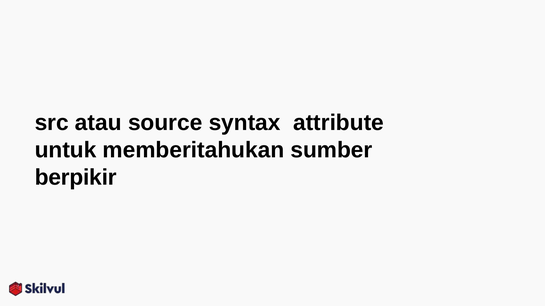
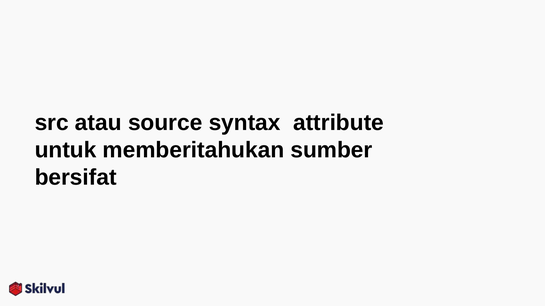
berpikir: berpikir -> bersifat
